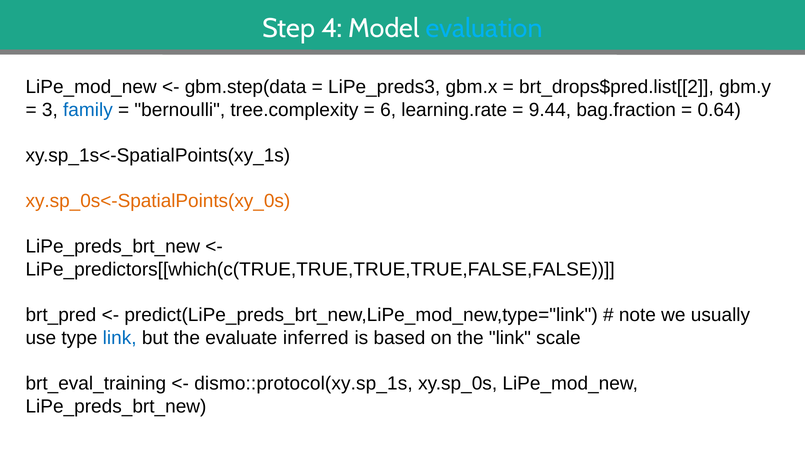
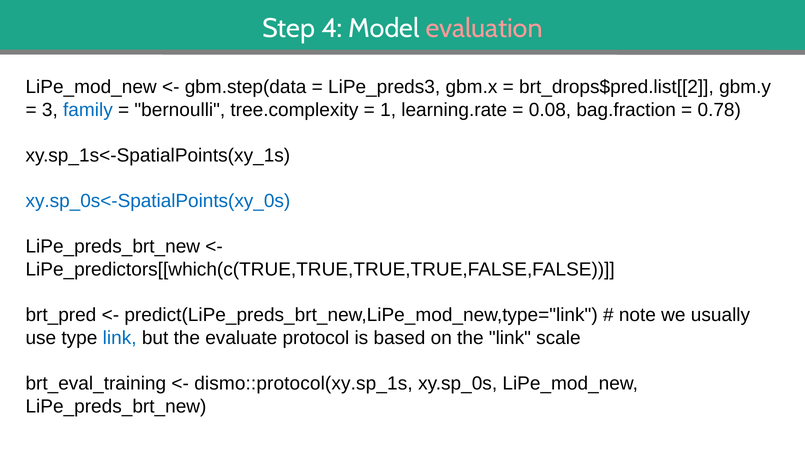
evaluation colour: light blue -> pink
6: 6 -> 1
9.44: 9.44 -> 0.08
0.64: 0.64 -> 0.78
xy.sp_0s<-SpatialPoints(xy_0s colour: orange -> blue
inferred: inferred -> protocol
